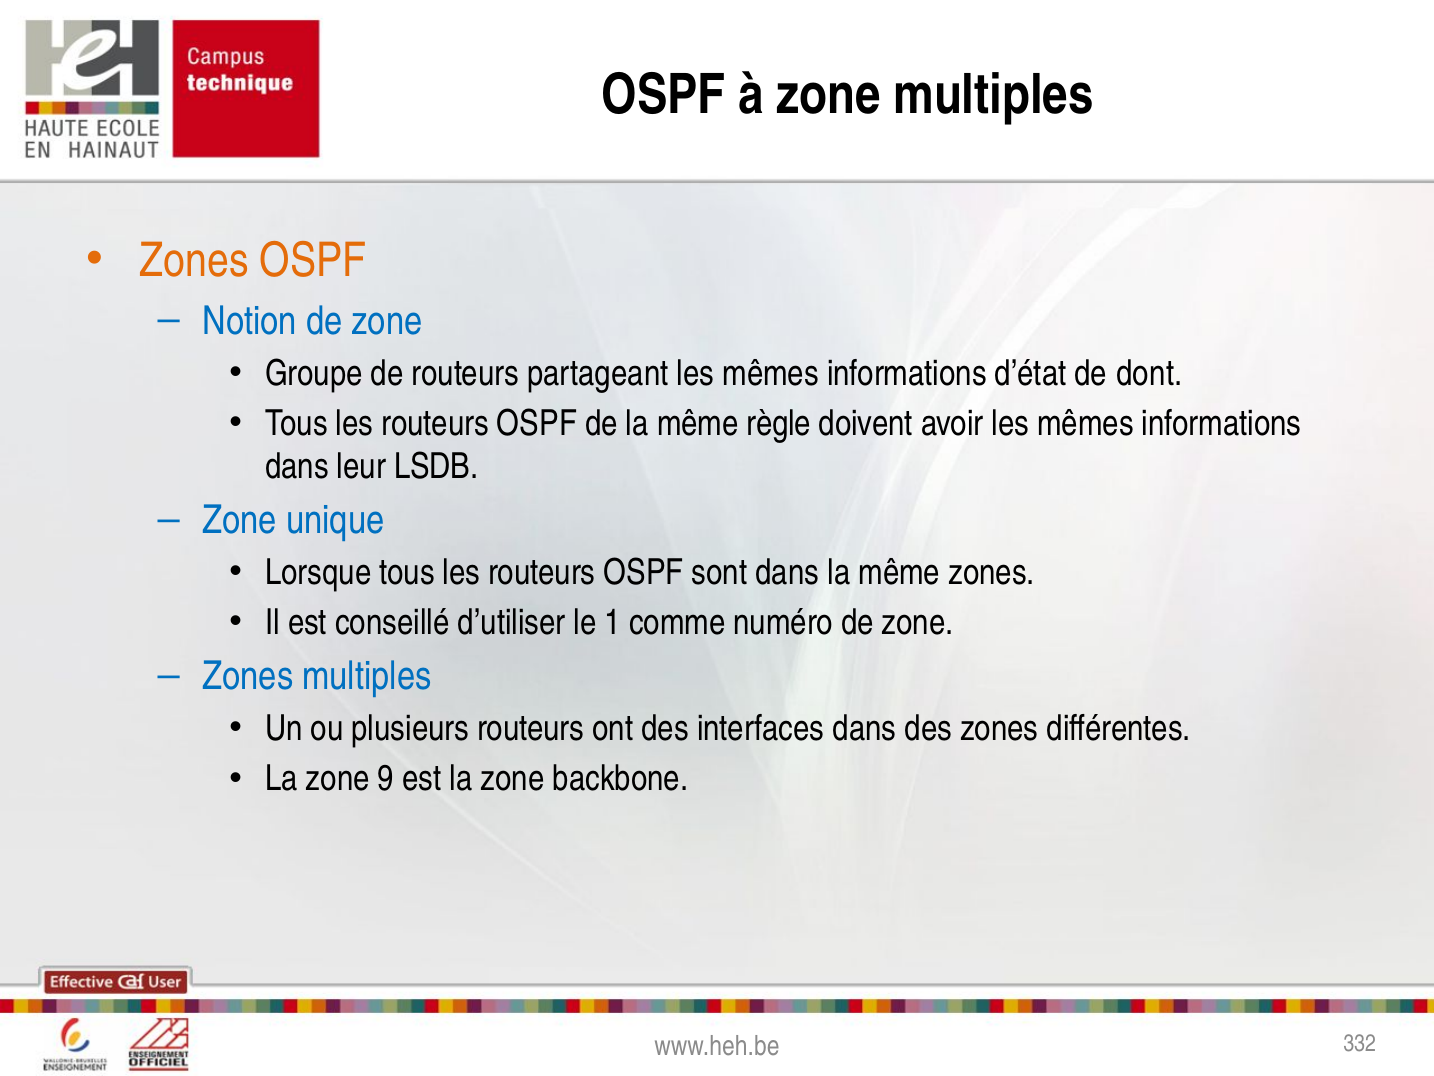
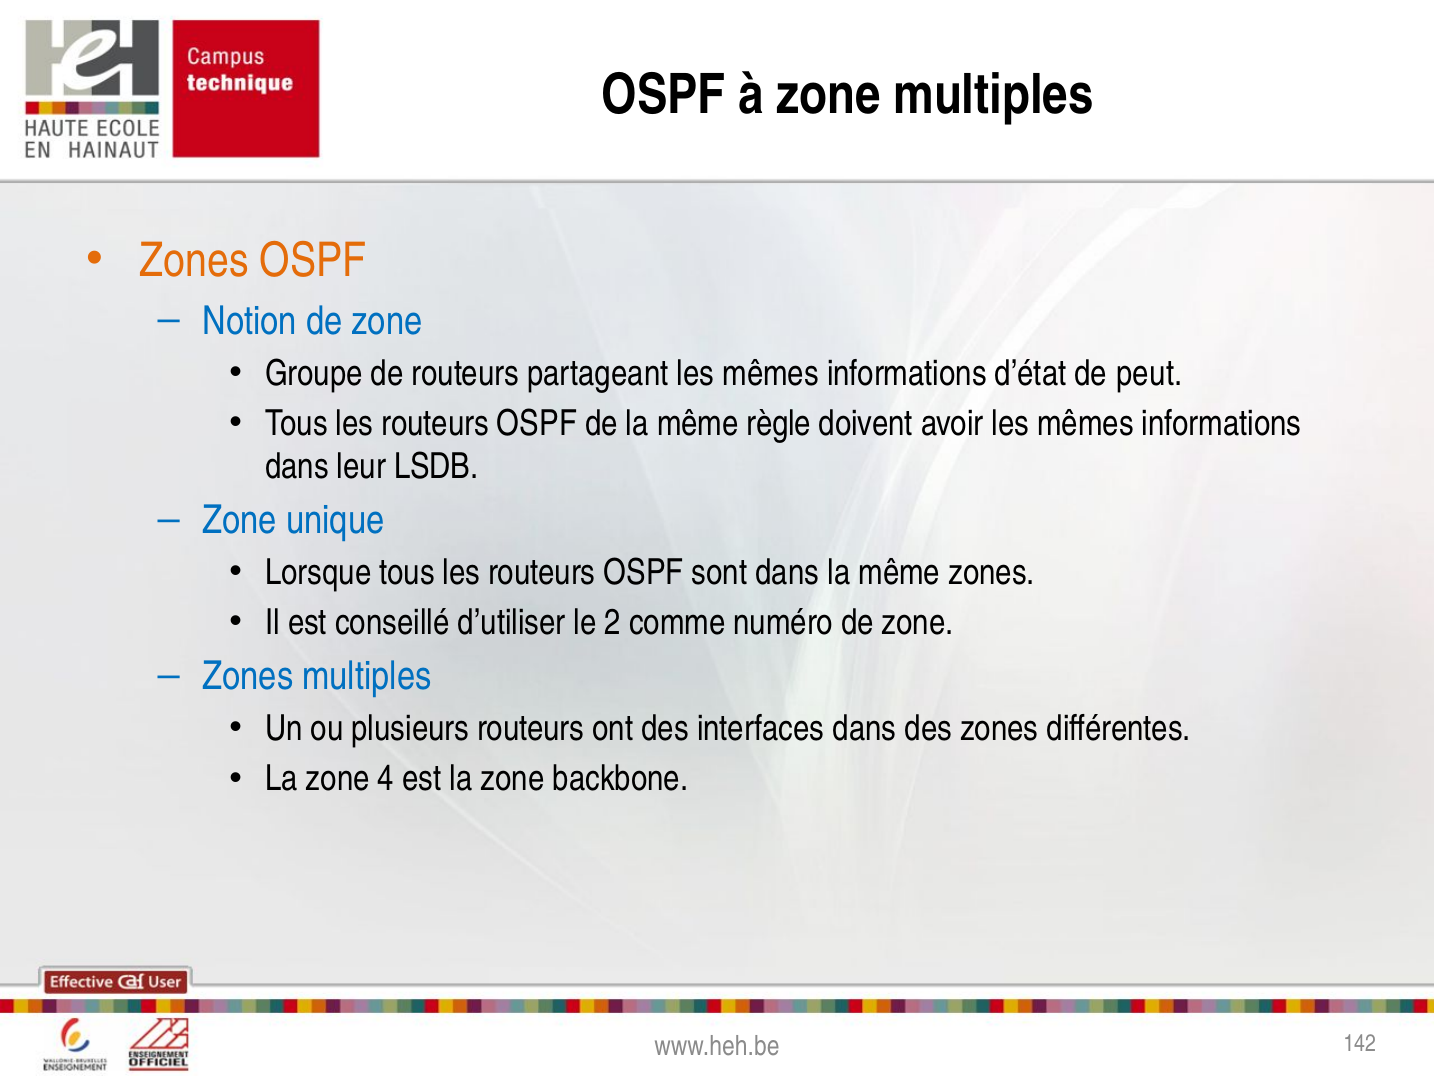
dont: dont -> peut
1: 1 -> 2
9: 9 -> 4
332: 332 -> 142
